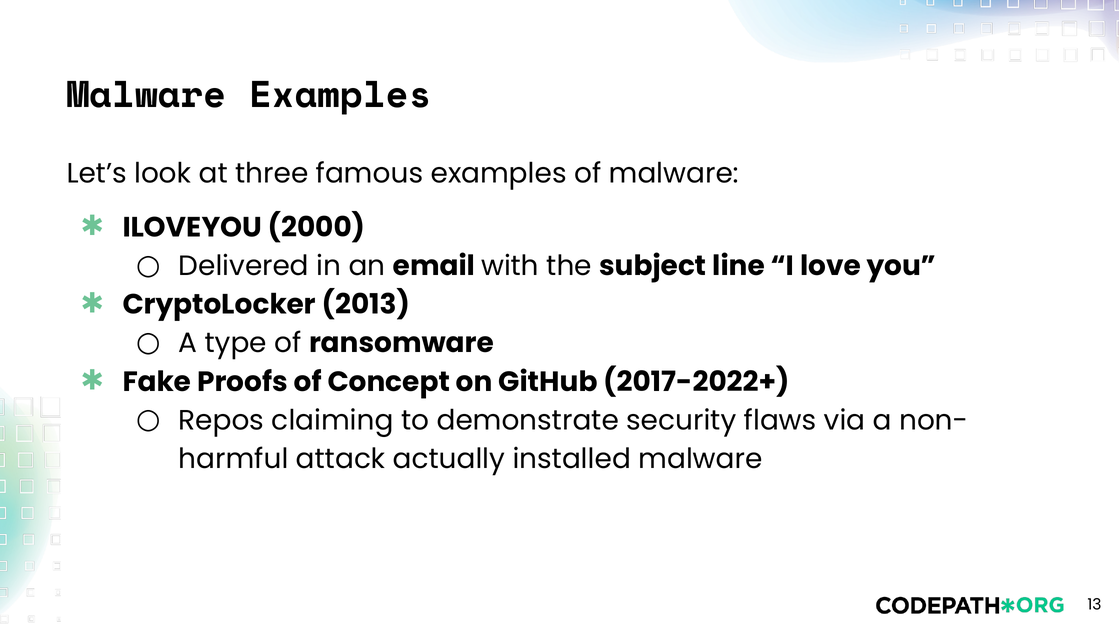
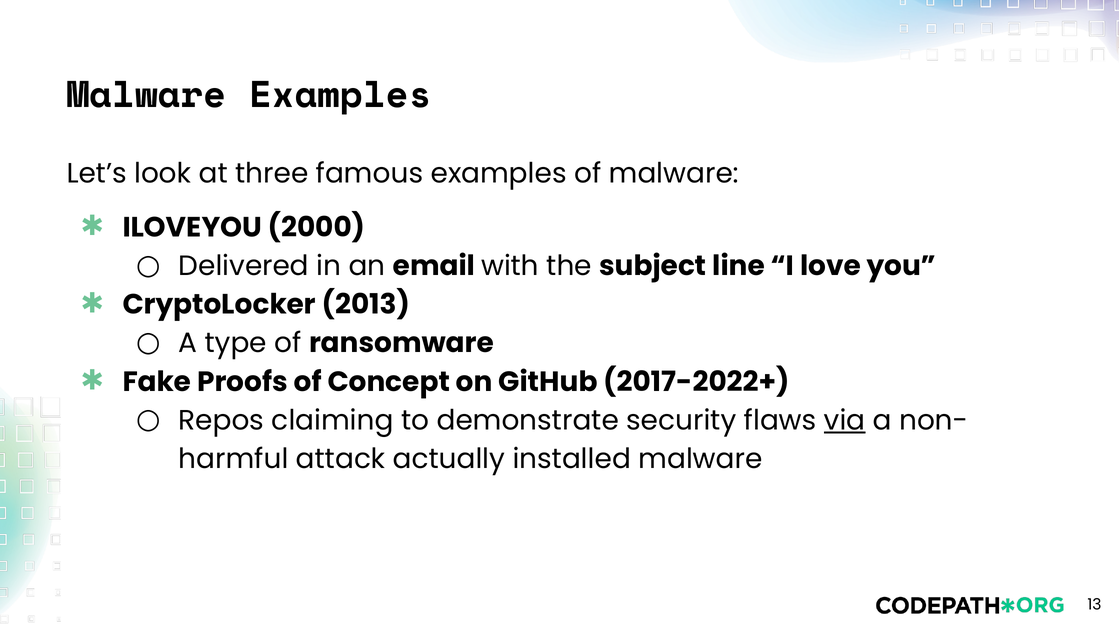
via underline: none -> present
